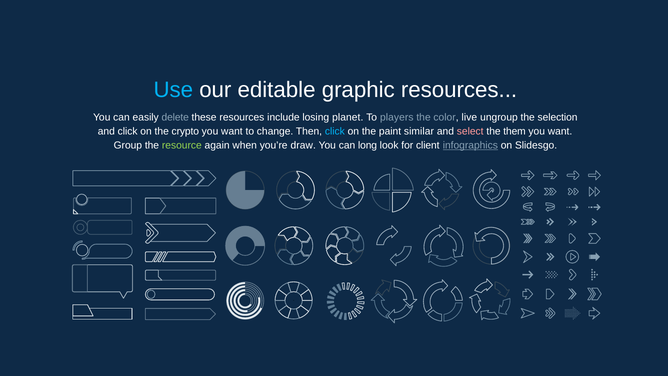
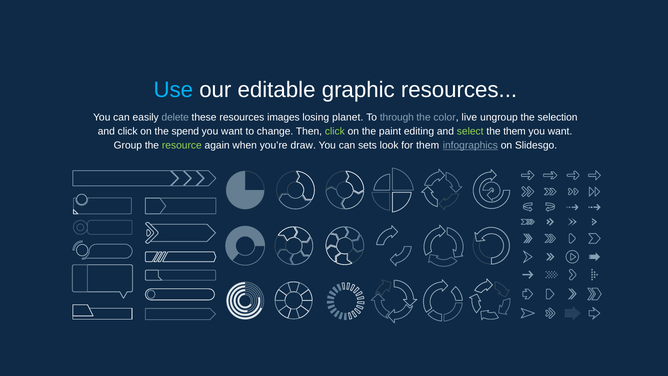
include: include -> images
players: players -> through
crypto: crypto -> spend
click at (335, 131) colour: light blue -> light green
similar: similar -> editing
select colour: pink -> light green
long: long -> sets
for client: client -> them
